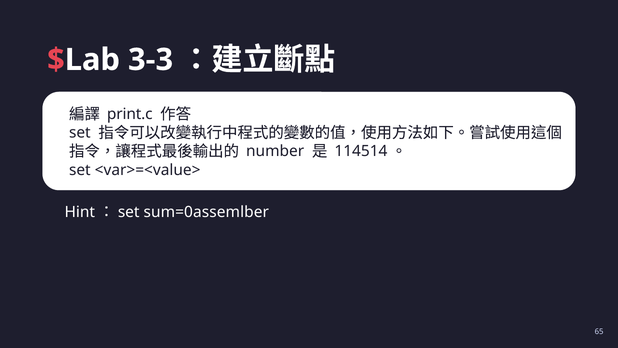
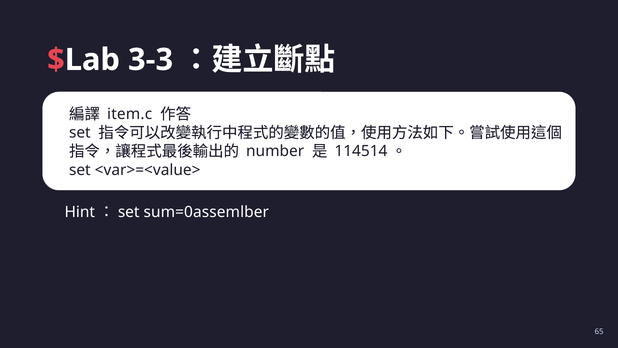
print.c: print.c -> item.c
